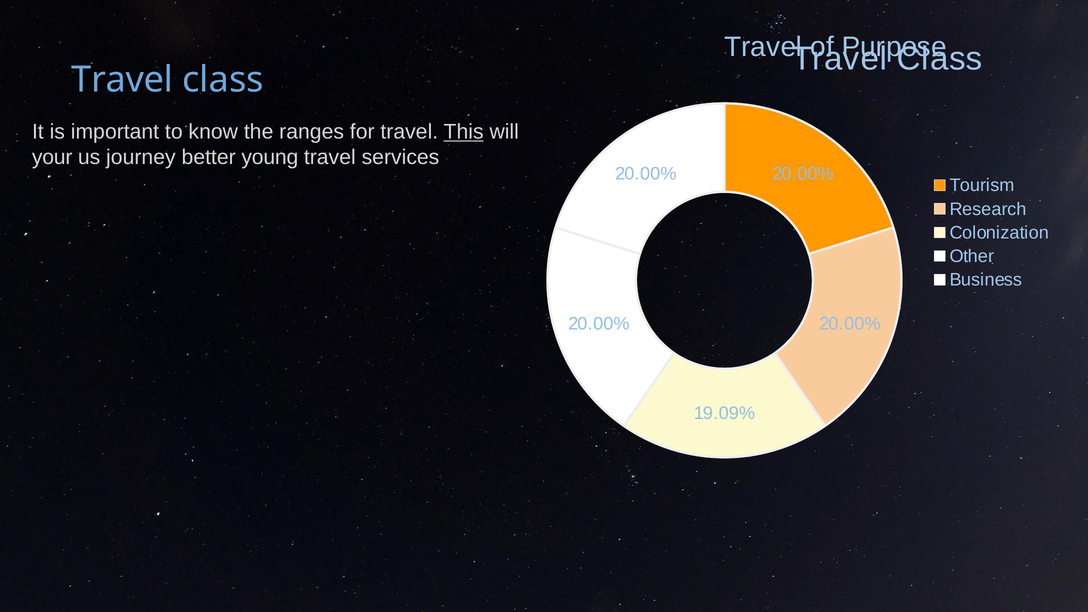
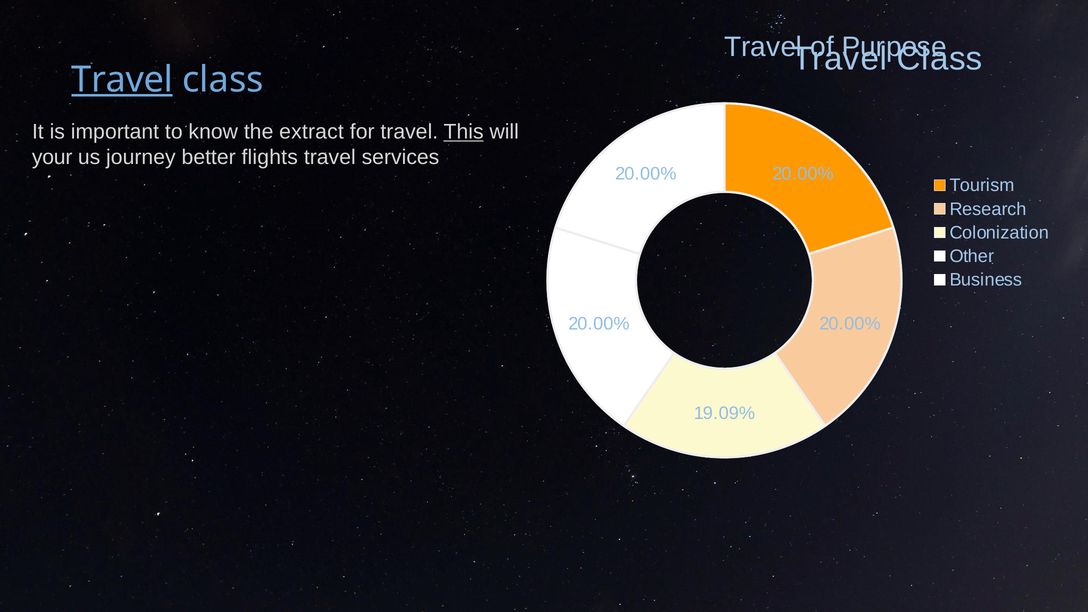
Travel at (122, 80) underline: none -> present
ranges: ranges -> extract
young: young -> flights
